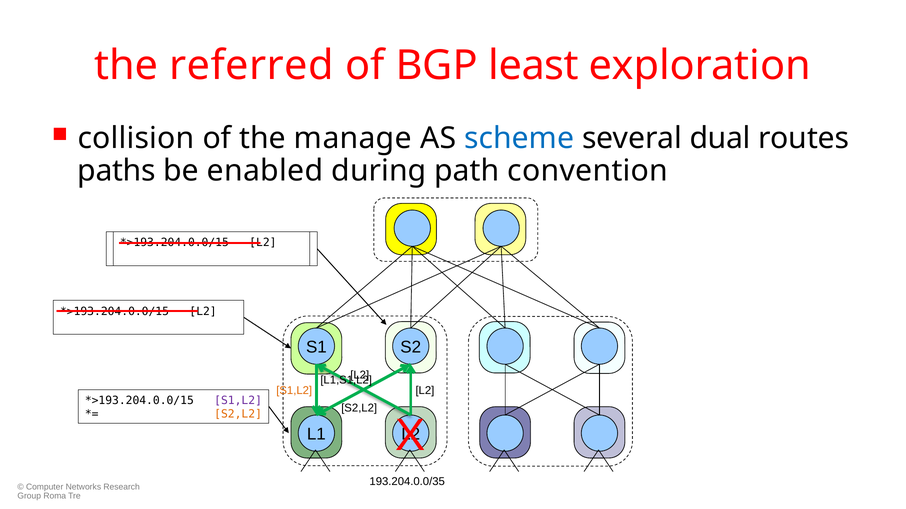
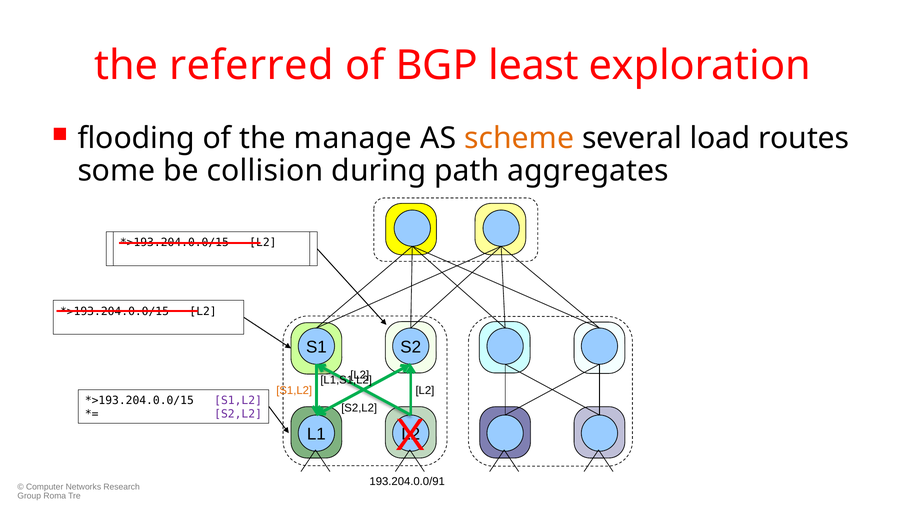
collision: collision -> flooding
scheme colour: blue -> orange
dual: dual -> load
paths: paths -> some
enabled: enabled -> collision
convention: convention -> aggregates
S2,L2 at (238, 415) colour: orange -> purple
193.204.0.0/35: 193.204.0.0/35 -> 193.204.0.0/91
